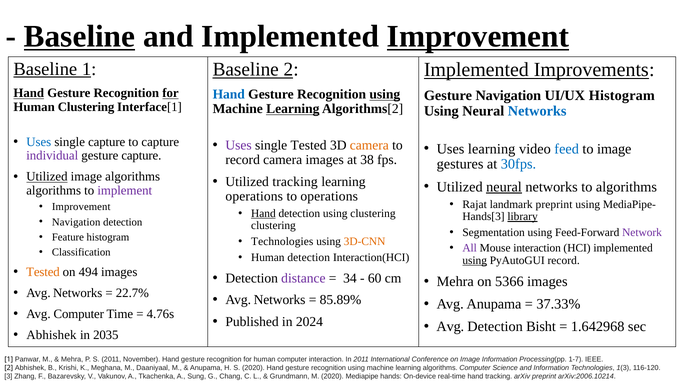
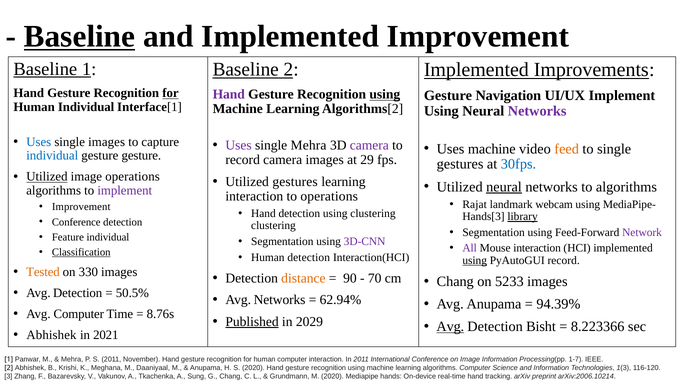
Improvement at (478, 36) underline: present -> none
Hand at (29, 93) underline: present -> none
Hand at (229, 94) colour: blue -> purple
UI/UX Histogram: Histogram -> Implement
Human Clustering: Clustering -> Individual
Learning at (293, 109) underline: present -> none
Networks at (537, 111) colour: blue -> purple
single capture: capture -> images
single Tested: Tested -> Mehra
camera at (369, 145) colour: orange -> purple
Uses learning: learning -> machine
feed colour: blue -> orange
to image: image -> single
individual at (52, 156) colour: purple -> blue
gesture capture: capture -> gesture
38: 38 -> 29
image algorithms: algorithms -> operations
Utilized tracking: tracking -> gestures
operations at (254, 196): operations -> interaction
landmark preprint: preprint -> webcam
Hand at (263, 213) underline: present -> none
Navigation at (76, 222): Navigation -> Conference
Feature histogram: histogram -> individual
Technologies at (282, 241): Technologies -> Segmentation
3D-CNN colour: orange -> purple
Classification underline: none -> present
494: 494 -> 330
distance colour: purple -> orange
34: 34 -> 90
60: 60 -> 70
Mehra at (455, 281): Mehra -> Chang
5366: 5366 -> 5233
Networks at (78, 293): Networks -> Detection
22.7%: 22.7% -> 50.5%
85.89%: 85.89% -> 62.94%
37.33%: 37.33% -> 94.39%
4.76s: 4.76s -> 8.76s
Published underline: none -> present
2024: 2024 -> 2029
Avg at (450, 326) underline: none -> present
1.642968: 1.642968 -> 8.223366
2035: 2035 -> 2021
